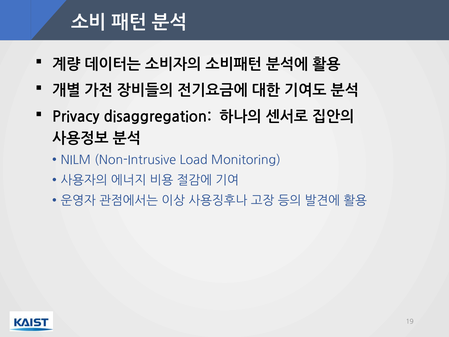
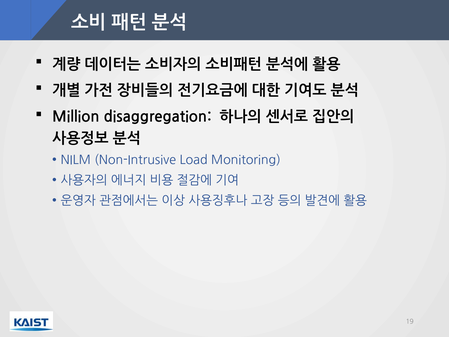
Privacy: Privacy -> Million
